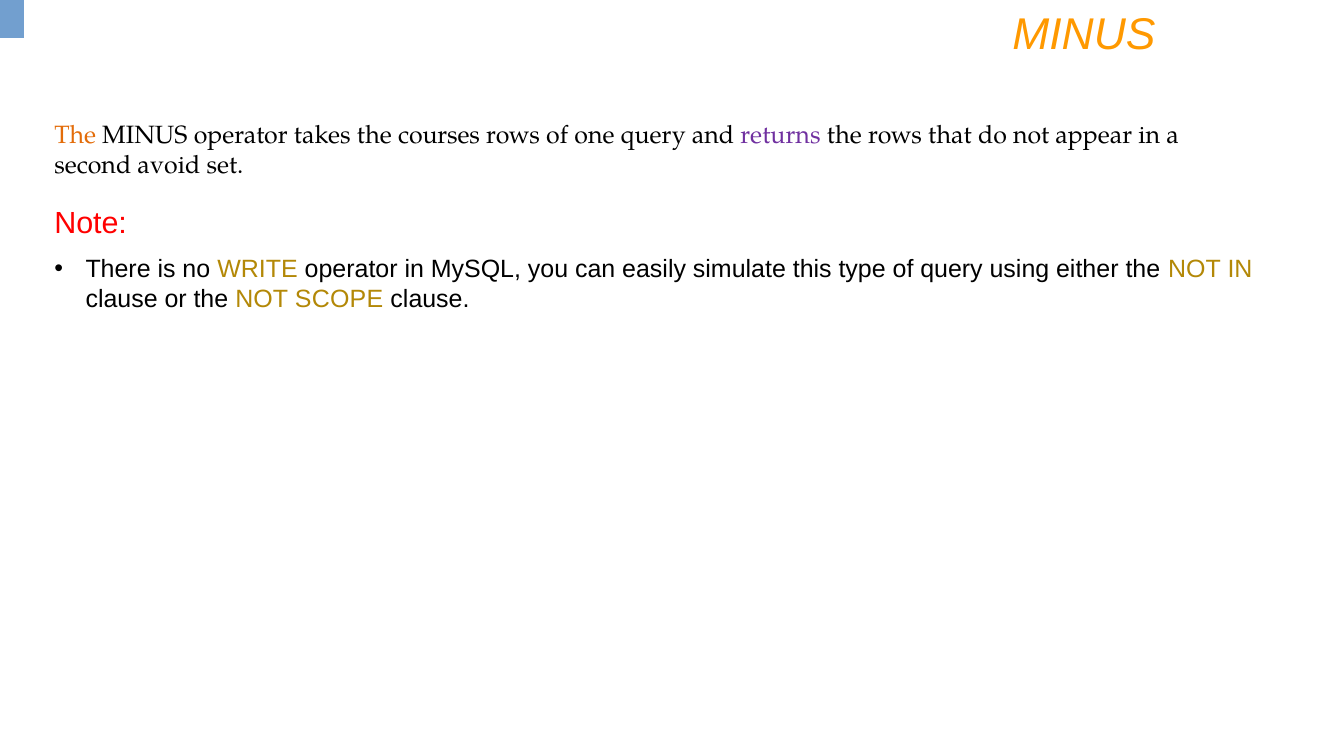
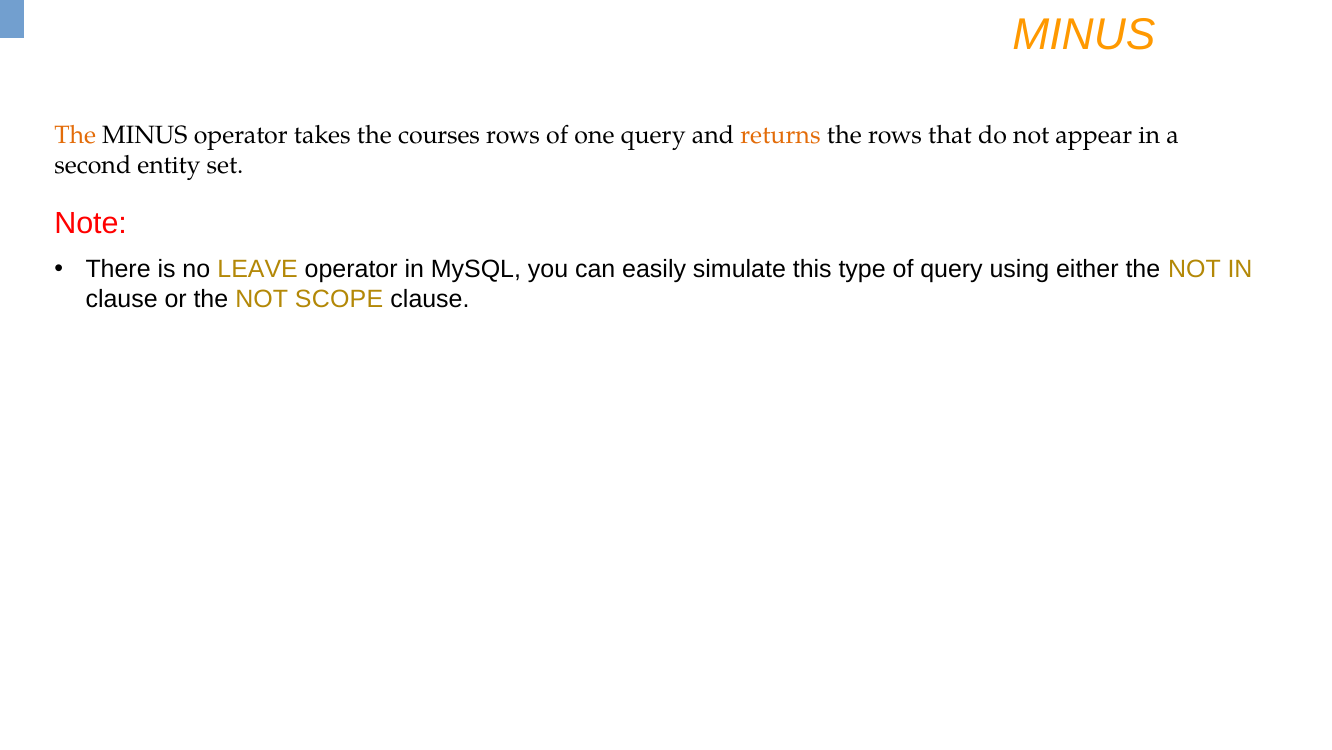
returns colour: purple -> orange
avoid: avoid -> entity
WRITE: WRITE -> LEAVE
